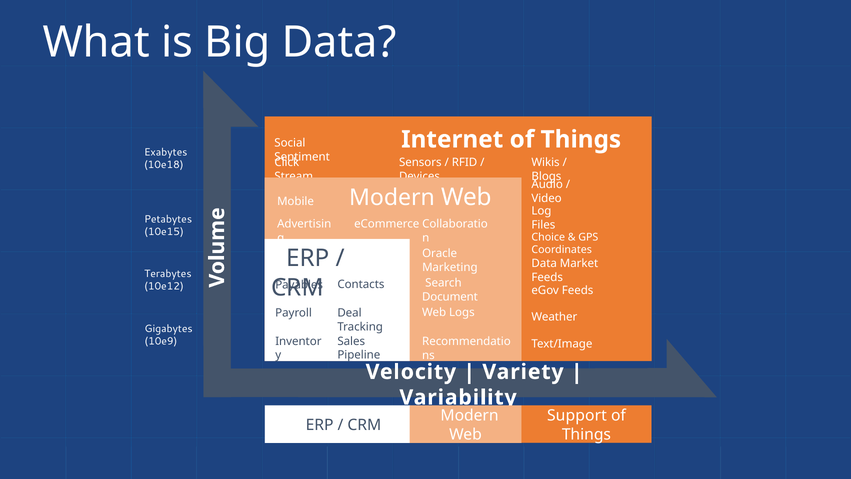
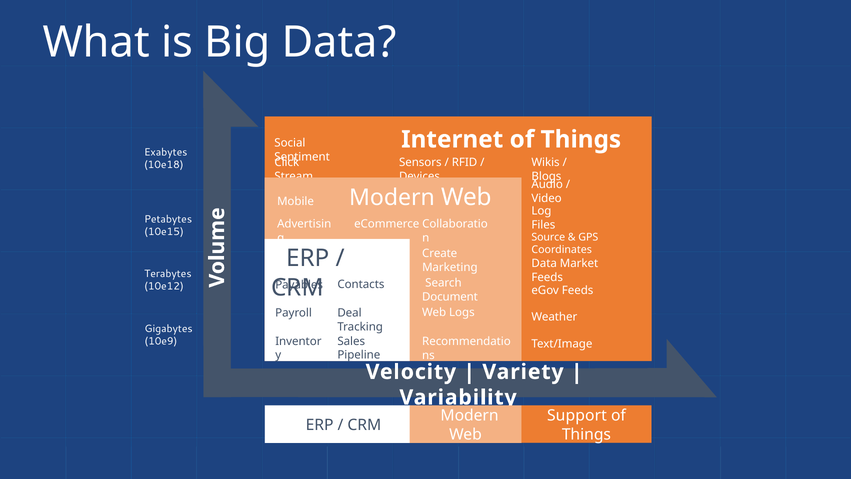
Choice: Choice -> Source
Oracle: Oracle -> Create
